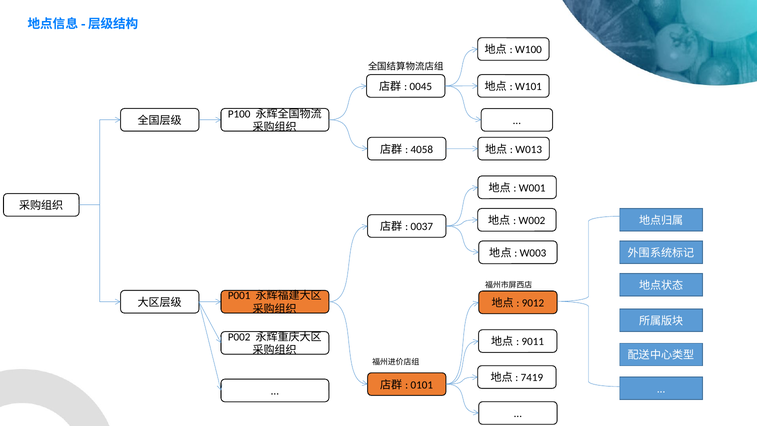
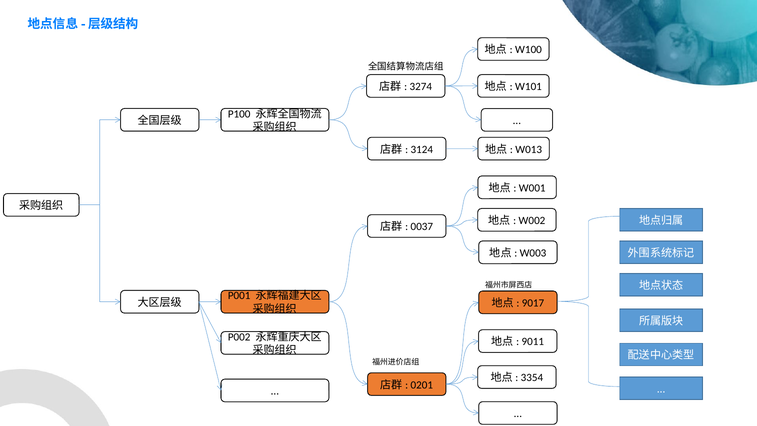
0045: 0045 -> 3274
4058: 4058 -> 3124
9012: 9012 -> 9017
7419: 7419 -> 3354
0101: 0101 -> 0201
